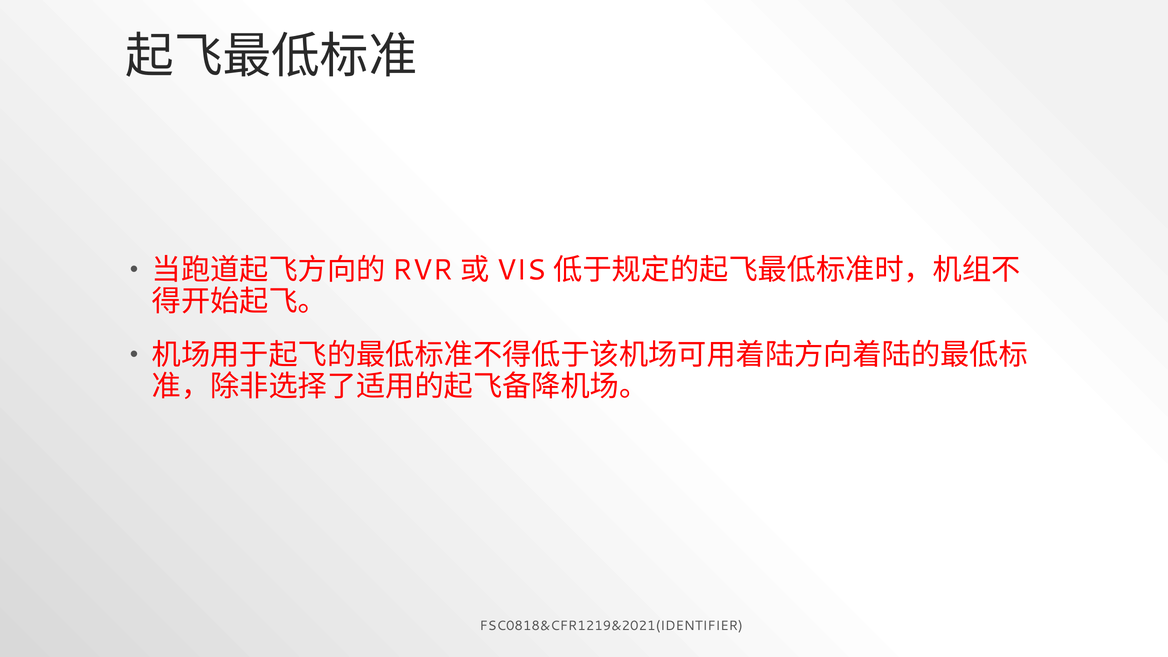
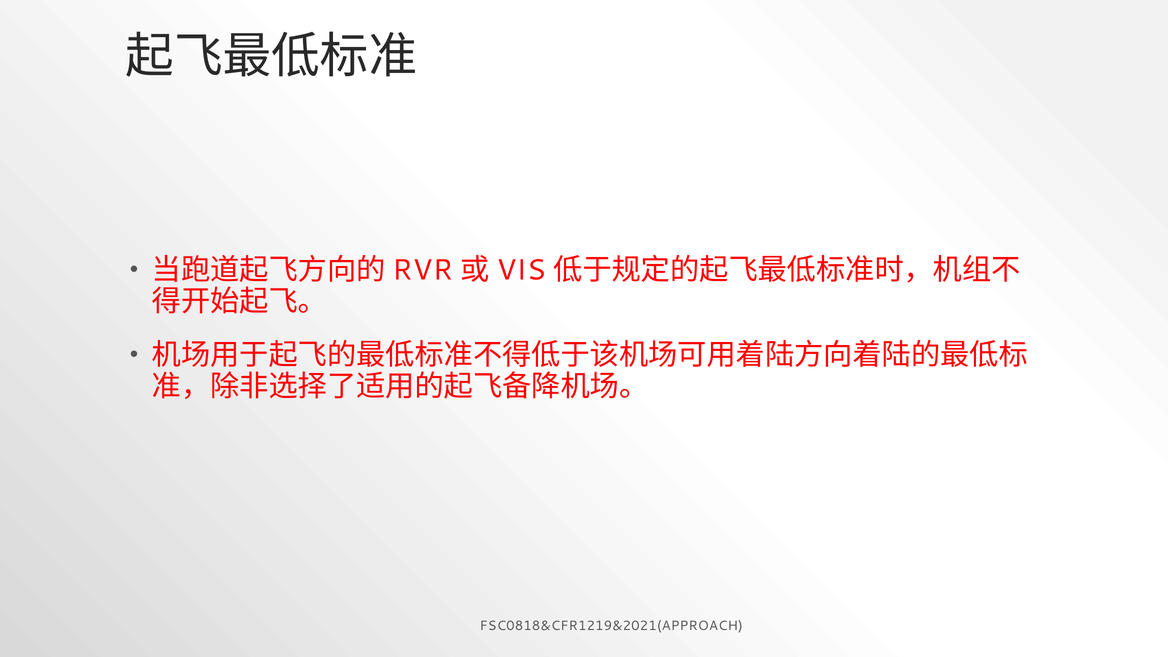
FSC0818&CFR1219&2021(IDENTIFIER: FSC0818&CFR1219&2021(IDENTIFIER -> FSC0818&CFR1219&2021(APPROACH
